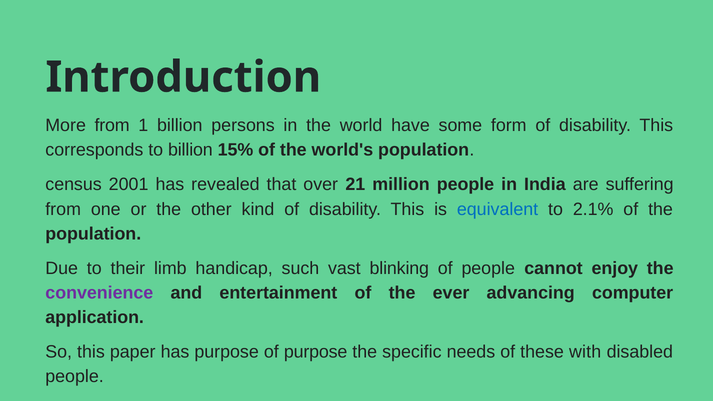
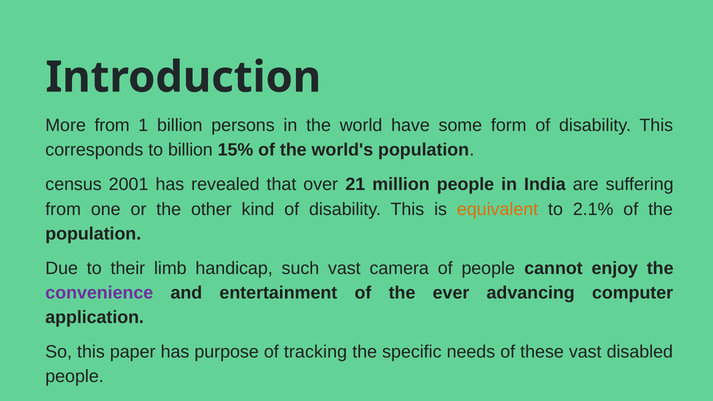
equivalent colour: blue -> orange
blinking: blinking -> camera
of purpose: purpose -> tracking
these with: with -> vast
